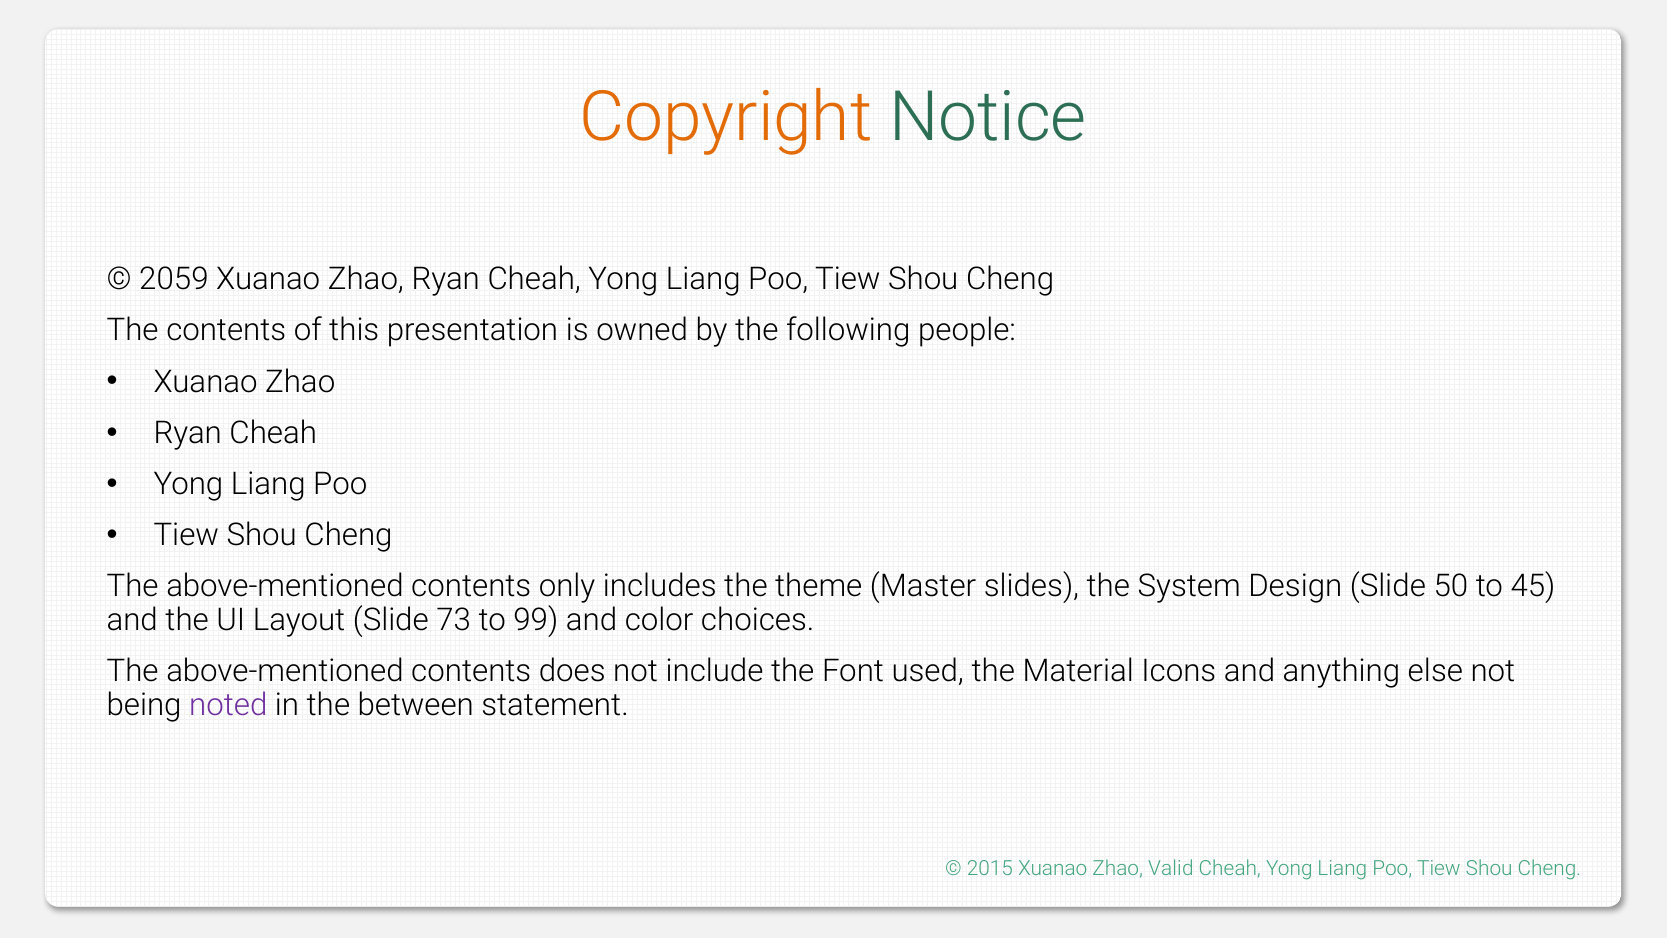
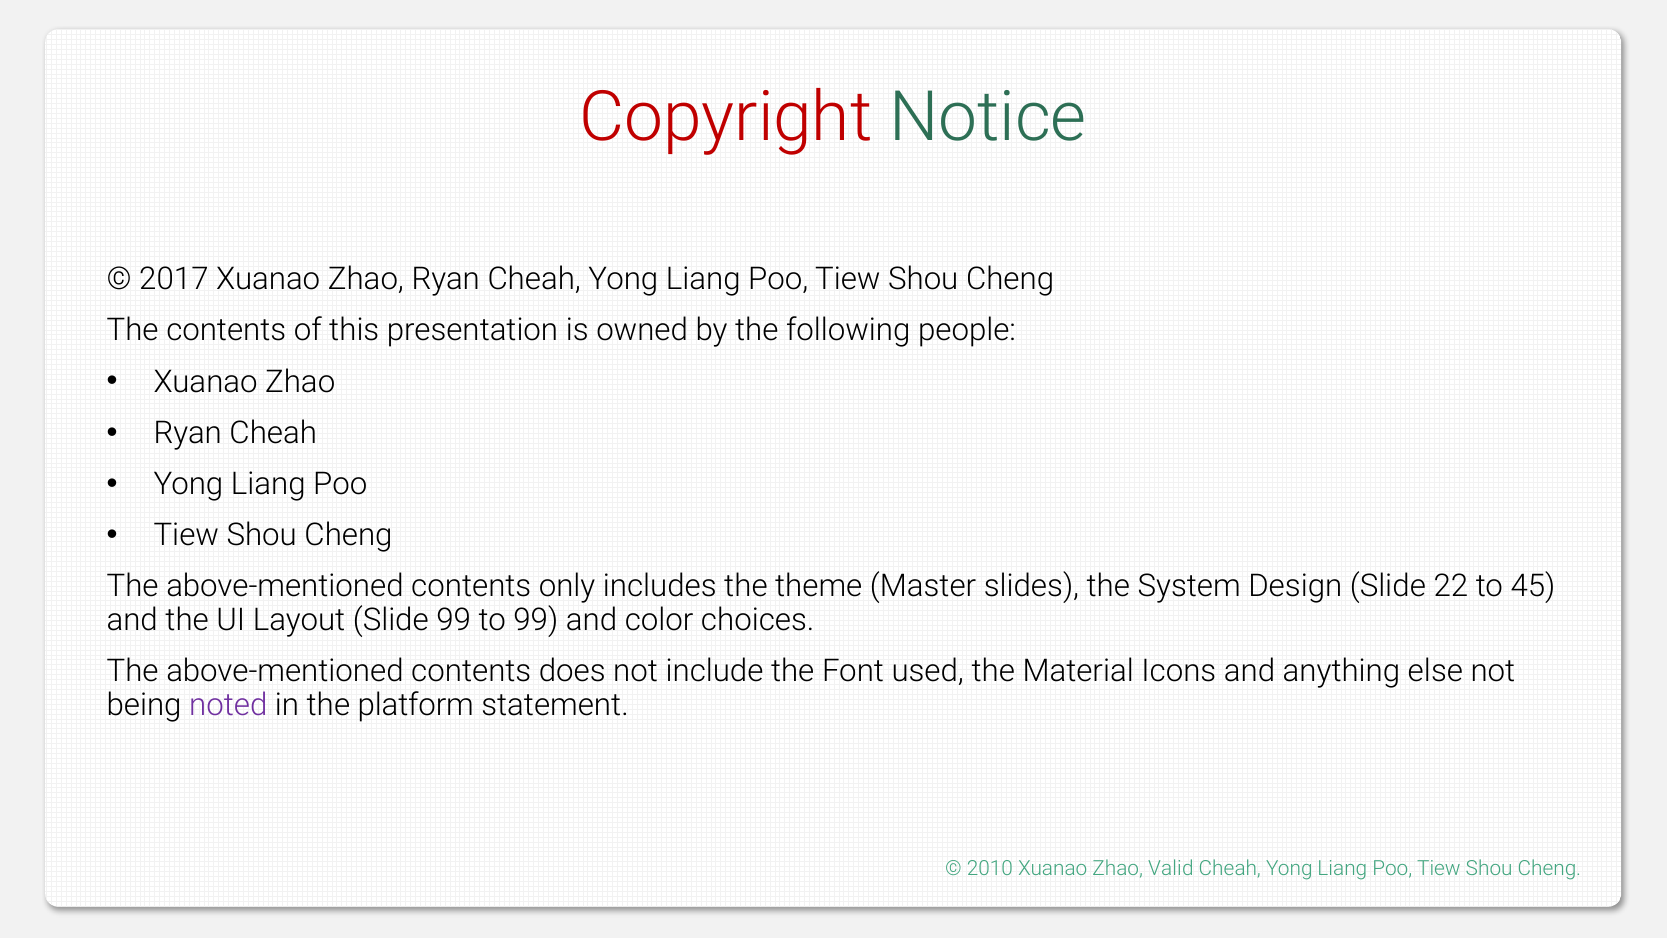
Copyright colour: orange -> red
2059: 2059 -> 2017
50: 50 -> 22
Slide 73: 73 -> 99
between: between -> platform
2015: 2015 -> 2010
